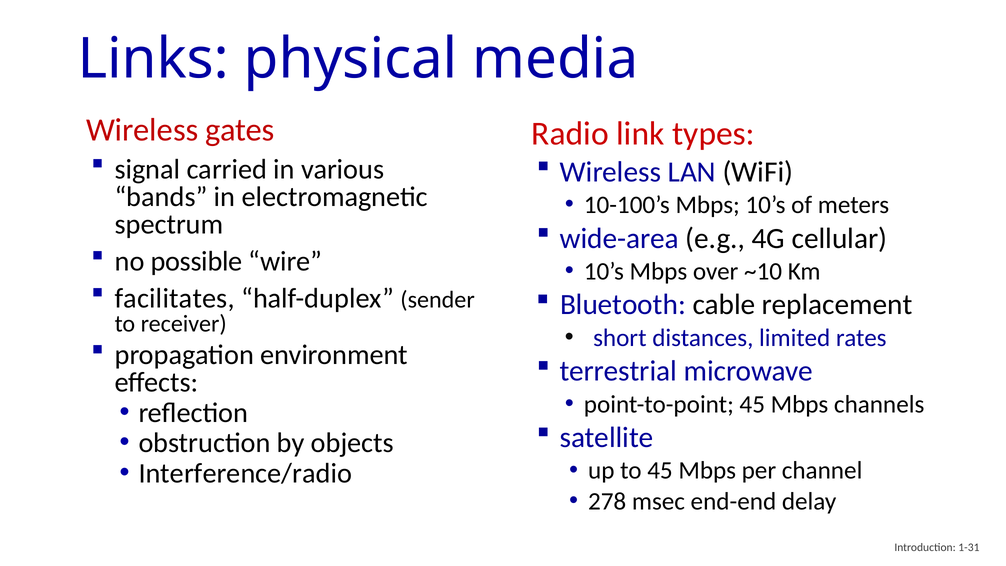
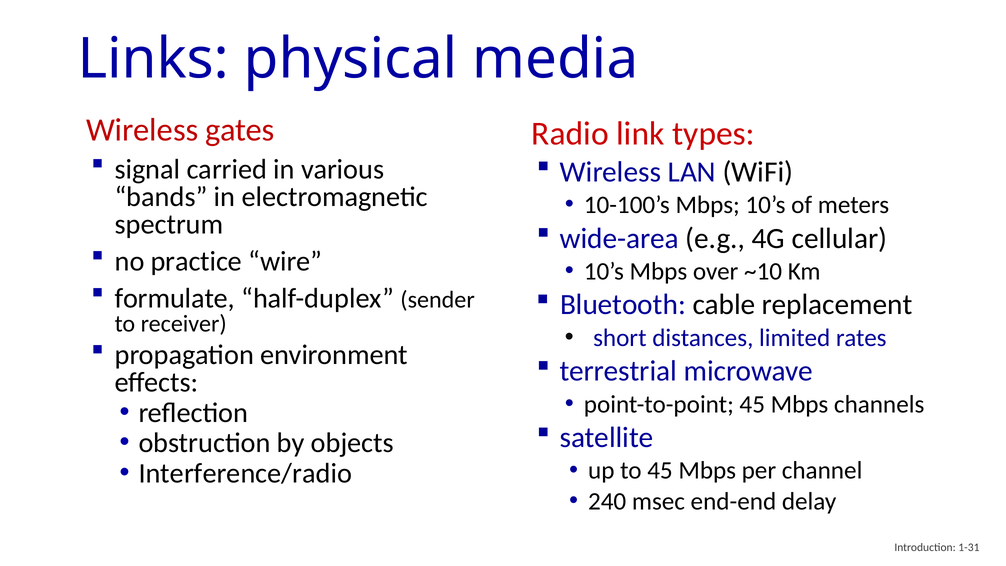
possible: possible -> practice
facilitates: facilitates -> formulate
278: 278 -> 240
